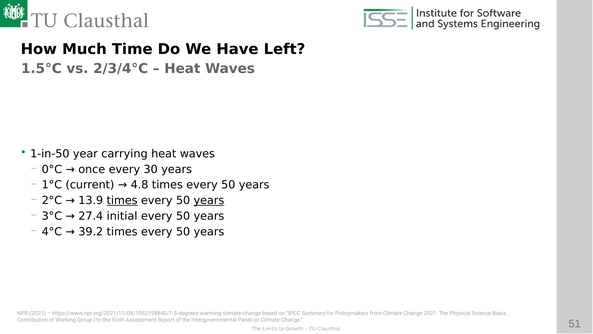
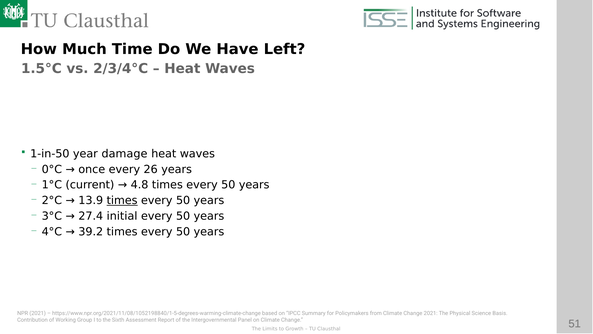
carrying: carrying -> damage
30: 30 -> 26
years at (209, 200) underline: present -> none
